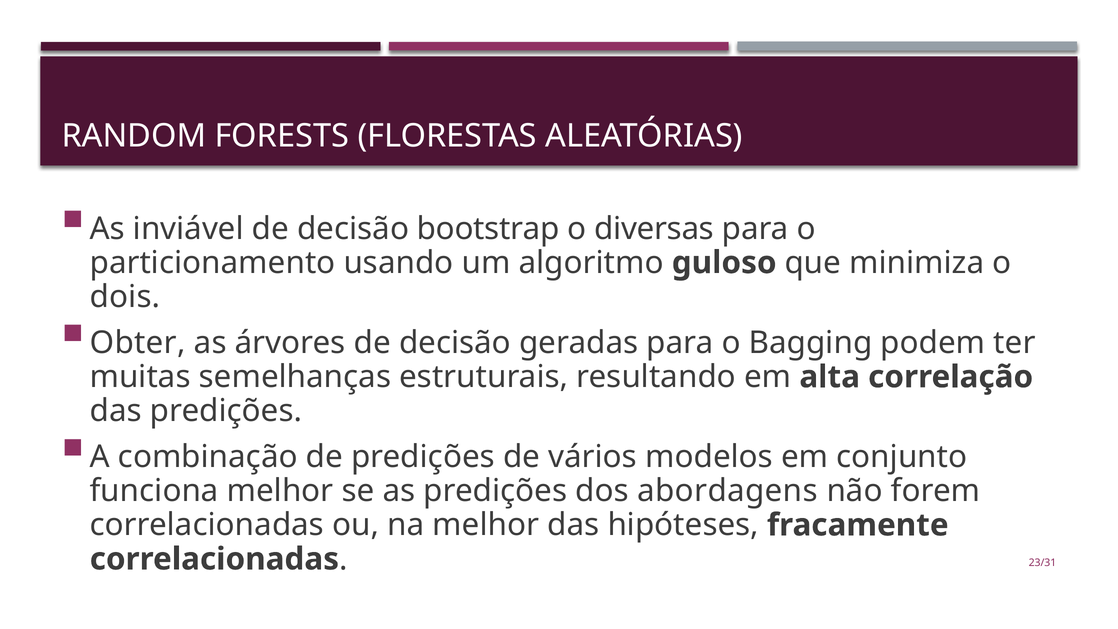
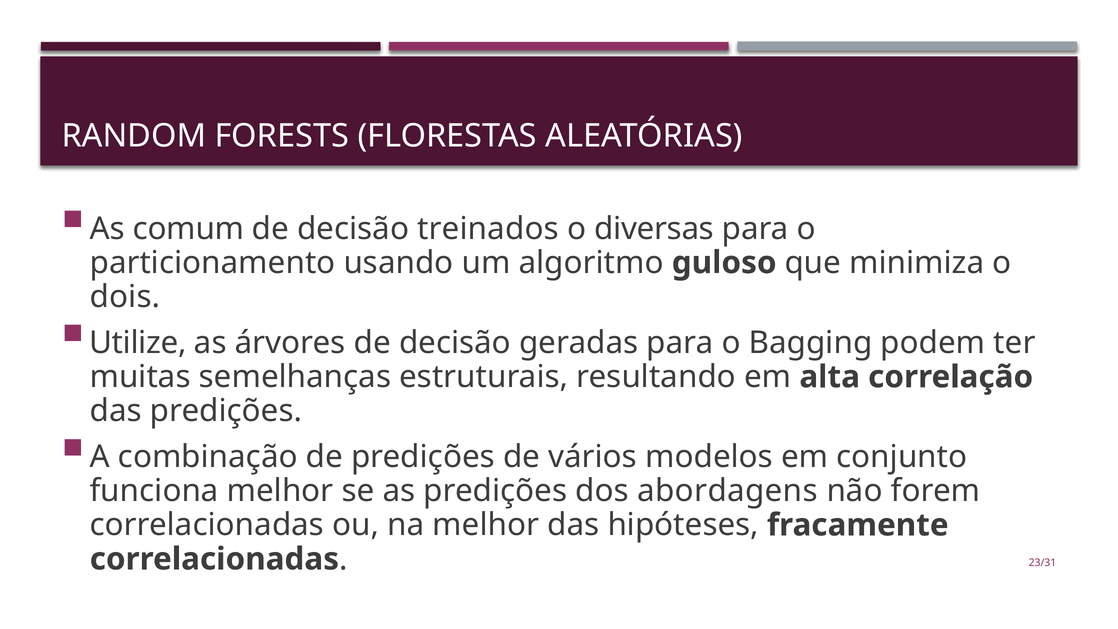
inviável: inviável -> comum
bootstrap: bootstrap -> treinados
Obter: Obter -> Utilize
